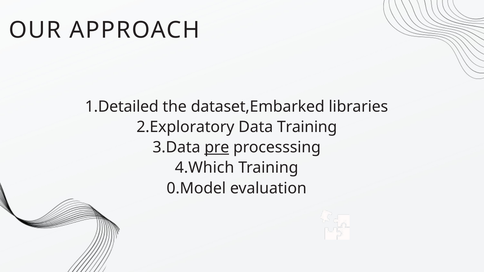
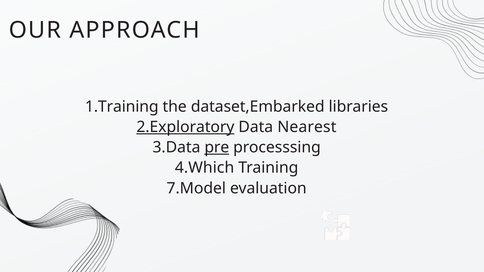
1.Detailed: 1.Detailed -> 1.Training
2.Exploratory underline: none -> present
Data Training: Training -> Nearest
0.Model: 0.Model -> 7.Model
